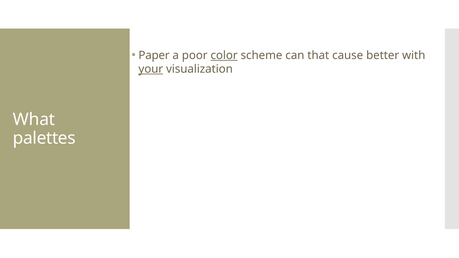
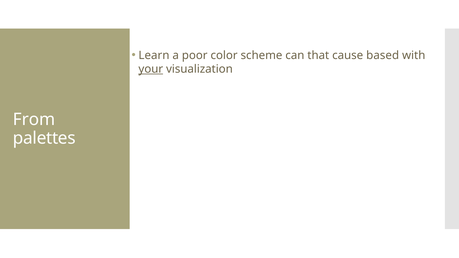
Paper: Paper -> Learn
color underline: present -> none
better: better -> based
What: What -> From
